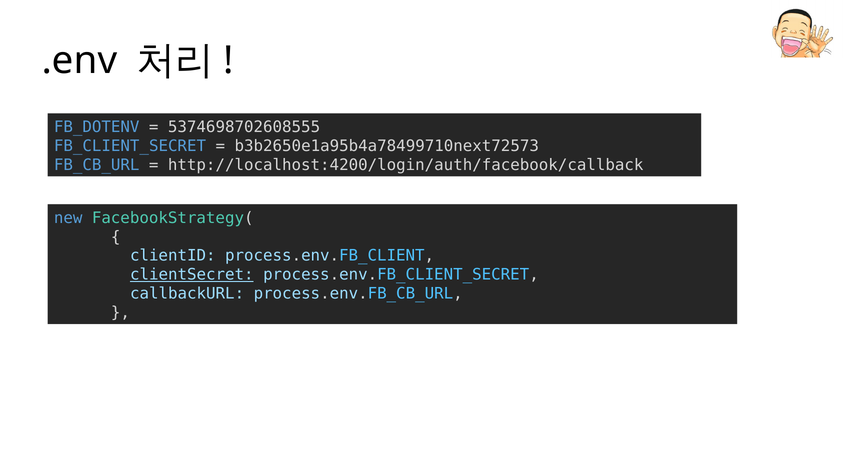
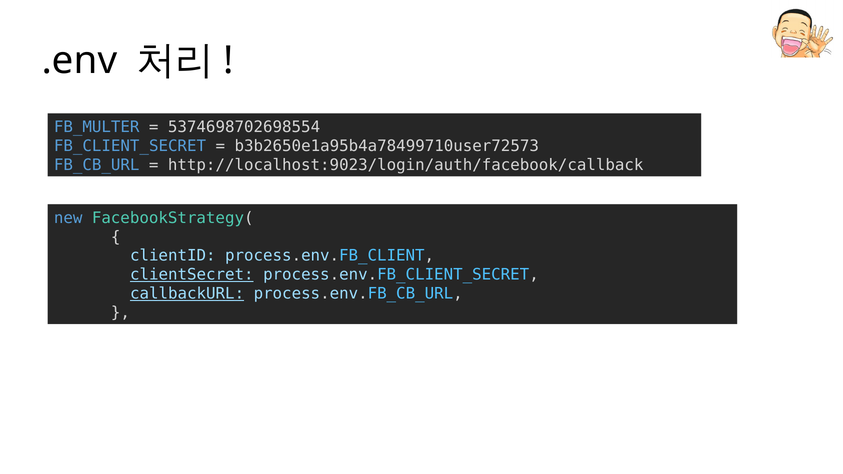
FB_DOTENV: FB_DOTENV -> FB_MULTER
5374698702608555: 5374698702608555 -> 5374698702698554
b3b2650e1a95b4a78499710next72573: b3b2650e1a95b4a78499710next72573 -> b3b2650e1a95b4a78499710user72573
http://localhost:4200/login/auth/facebook/callback: http://localhost:4200/login/auth/facebook/callback -> http://localhost:9023/login/auth/facebook/callback
callbackURL underline: none -> present
